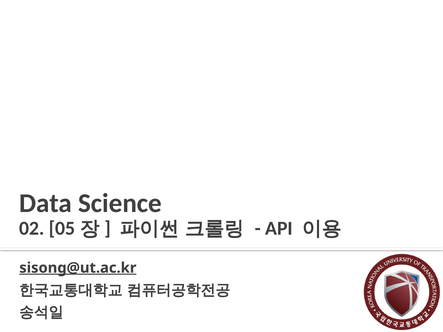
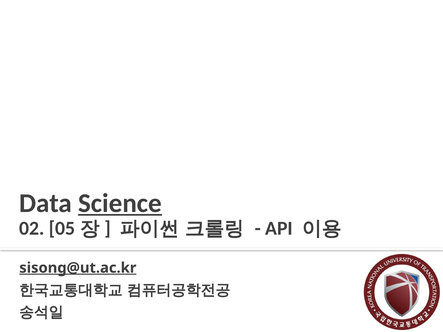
Science underline: none -> present
